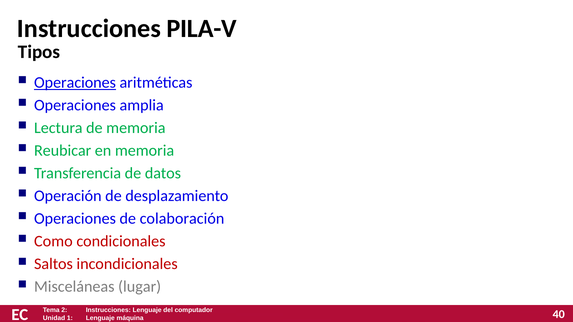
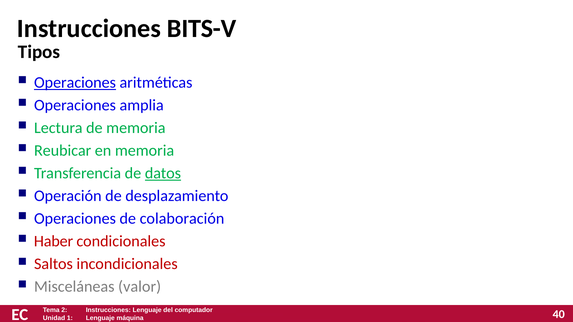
PILA-V: PILA-V -> BITS-V
datos underline: none -> present
Como: Como -> Haber
lugar: lugar -> valor
